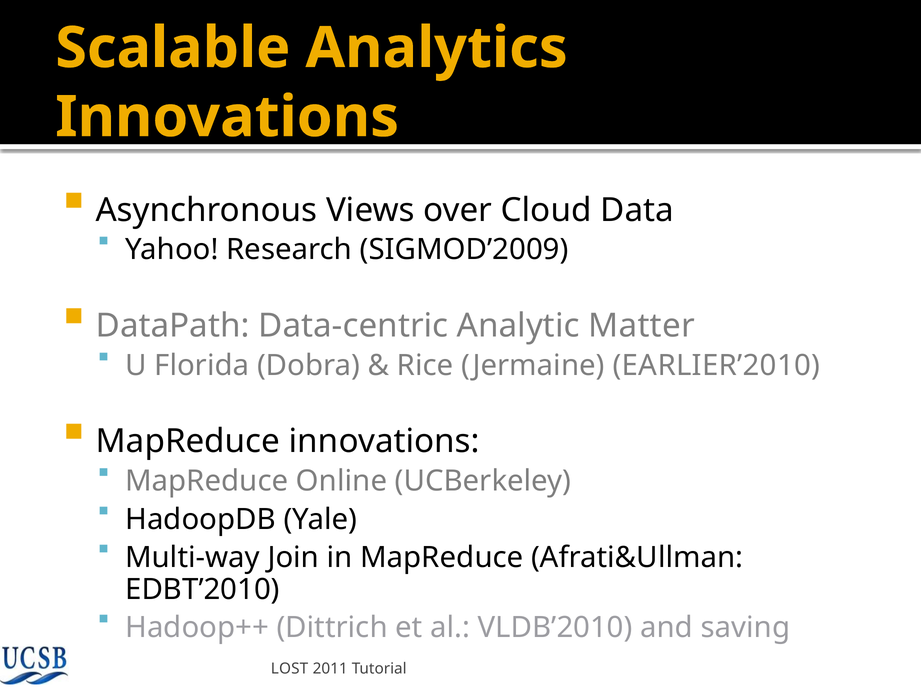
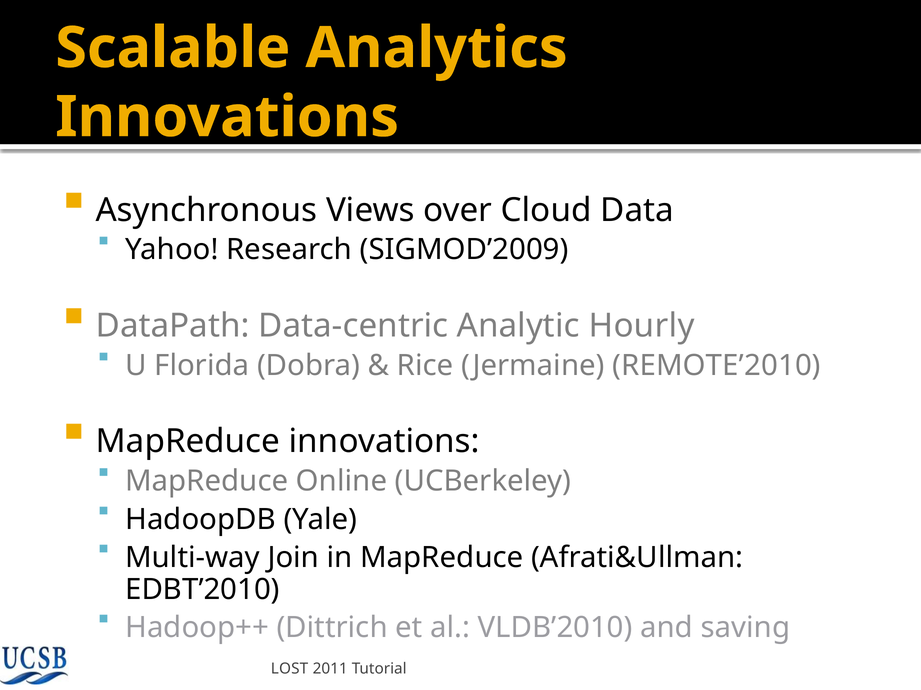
Matter: Matter -> Hourly
EARLIER’2010: EARLIER’2010 -> REMOTE’2010
